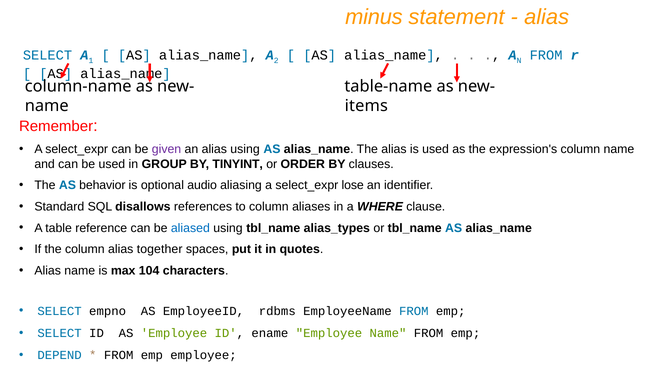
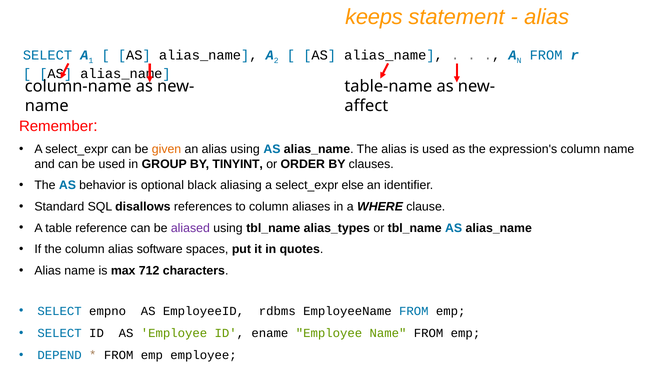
minus: minus -> keeps
items: items -> affect
given colour: purple -> orange
audio: audio -> black
lose: lose -> else
aliased colour: blue -> purple
together: together -> software
104: 104 -> 712
